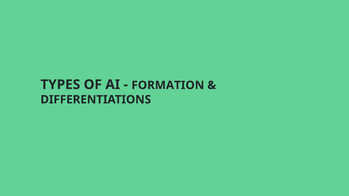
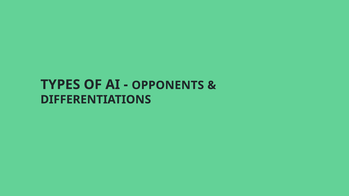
FORMATION: FORMATION -> OPPONENTS
